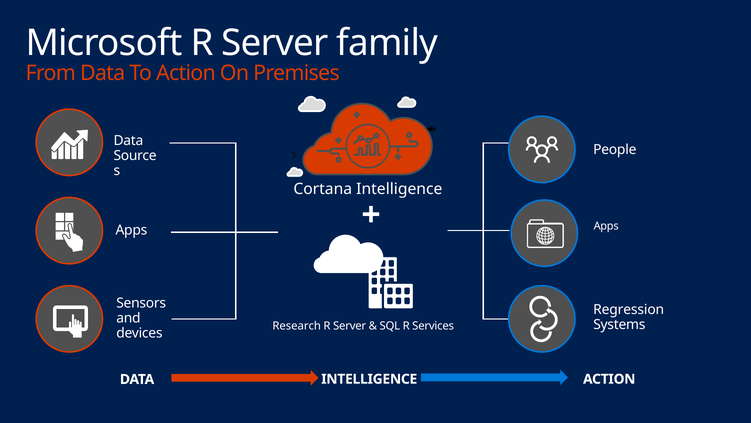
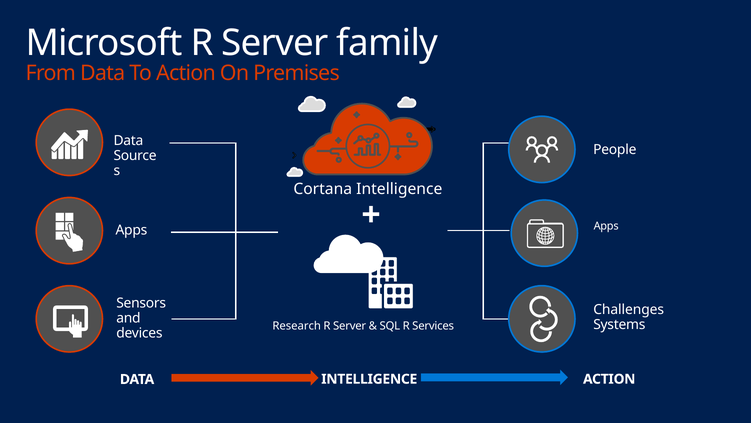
Regression: Regression -> Challenges
